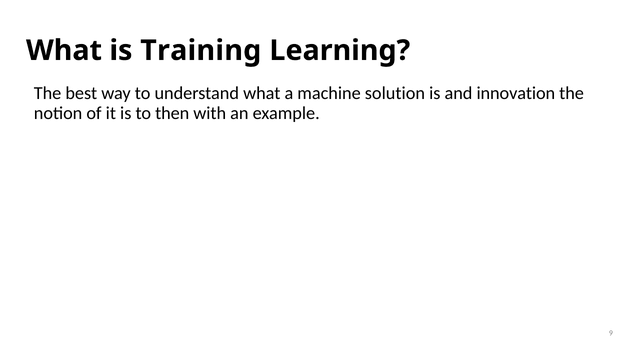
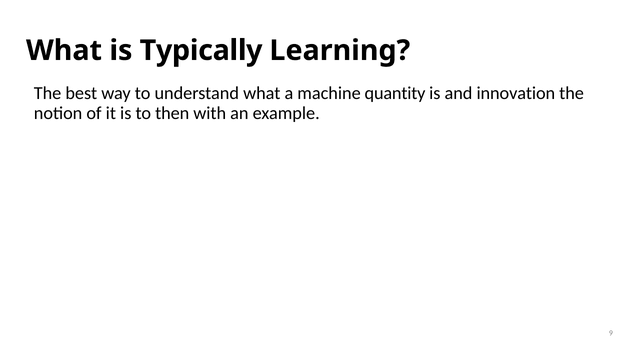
Training: Training -> Typically
solution: solution -> quantity
